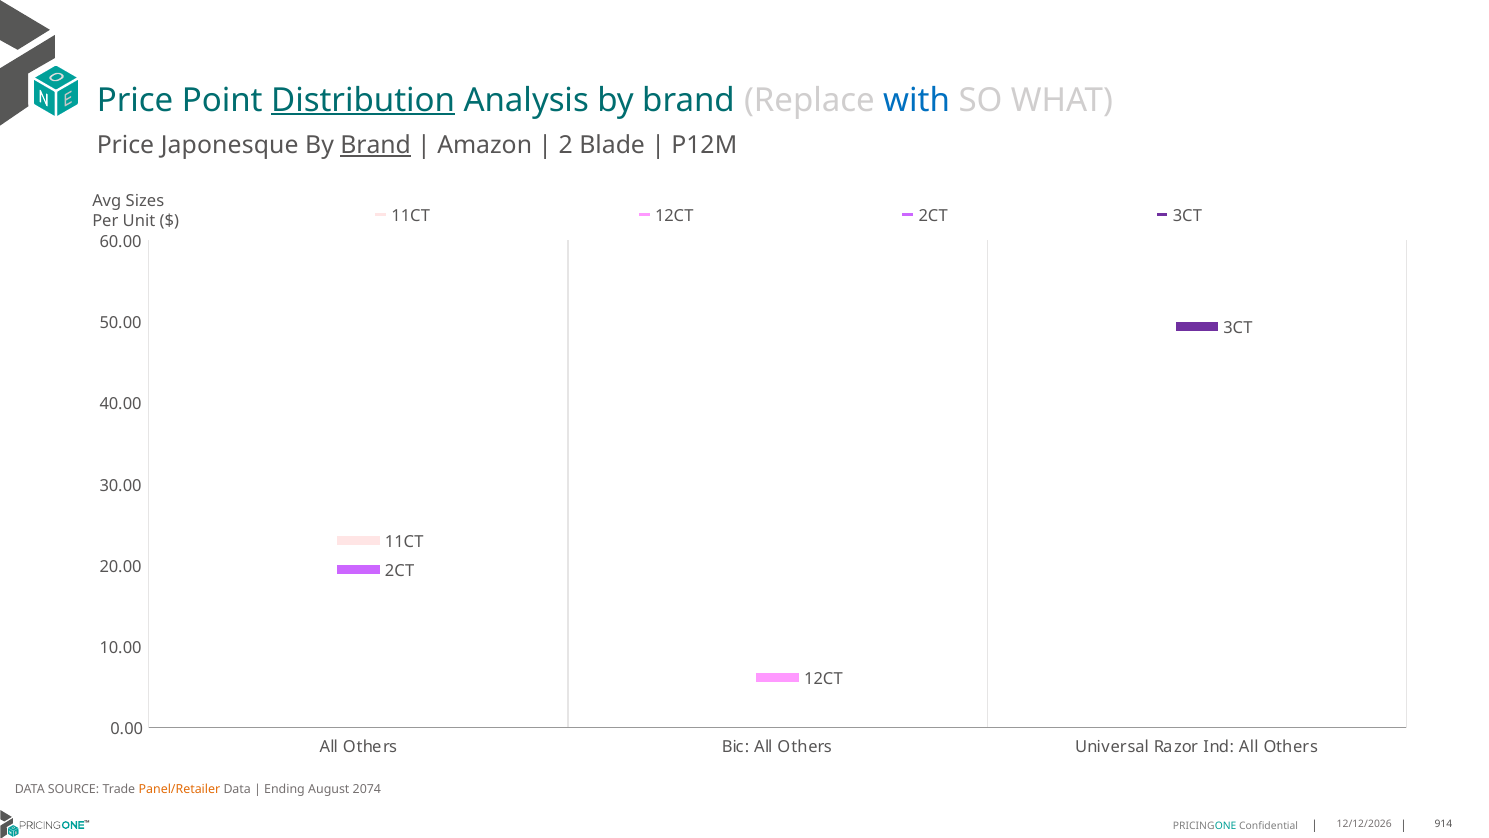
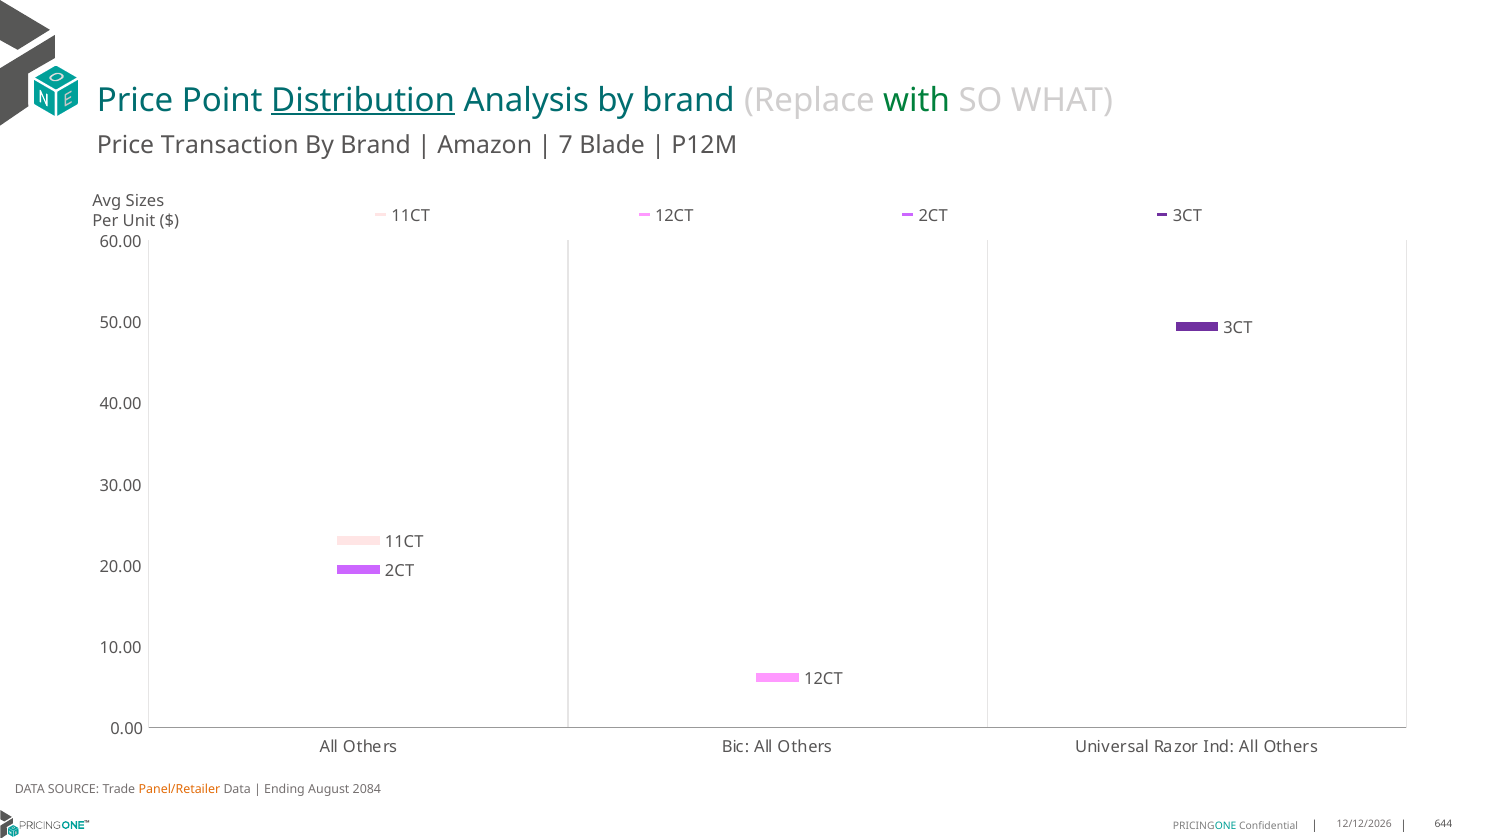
with colour: blue -> green
Japonesque: Japonesque -> Transaction
Brand at (376, 145) underline: present -> none
2: 2 -> 7
2074: 2074 -> 2084
914: 914 -> 644
